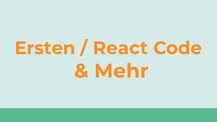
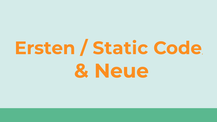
React: React -> Static
Mehr: Mehr -> Neue
